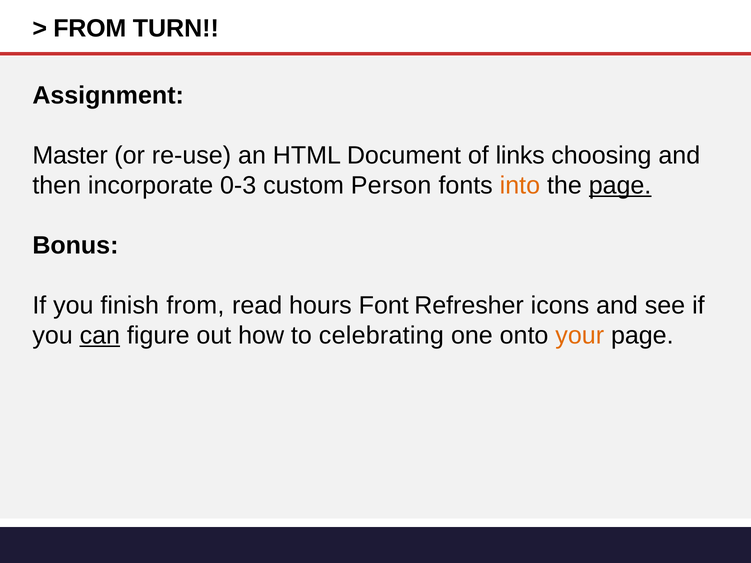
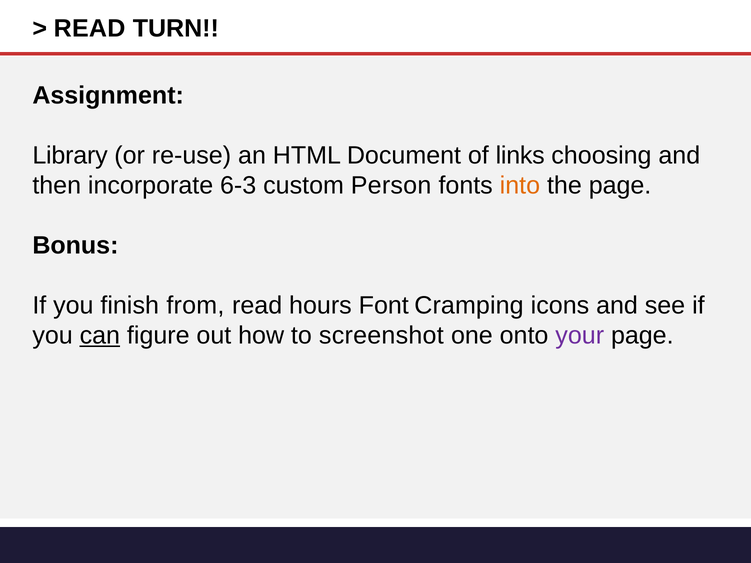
FROM at (90, 28): FROM -> READ
Master: Master -> Library
0-3: 0-3 -> 6-3
page at (620, 186) underline: present -> none
Refresher: Refresher -> Cramping
celebrating: celebrating -> screenshot
your colour: orange -> purple
